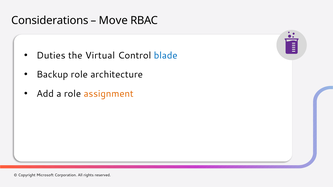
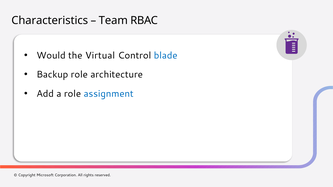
Considerations: Considerations -> Characteristics
Move: Move -> Team
Duties: Duties -> Would
assignment colour: orange -> blue
